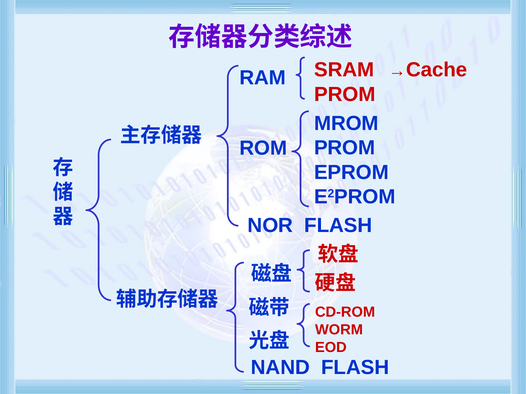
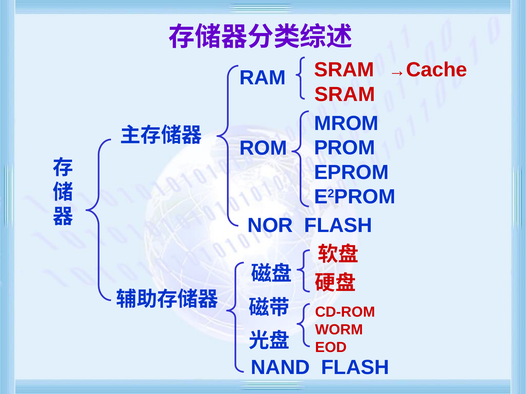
PROM at (345, 95): PROM -> SRAM
